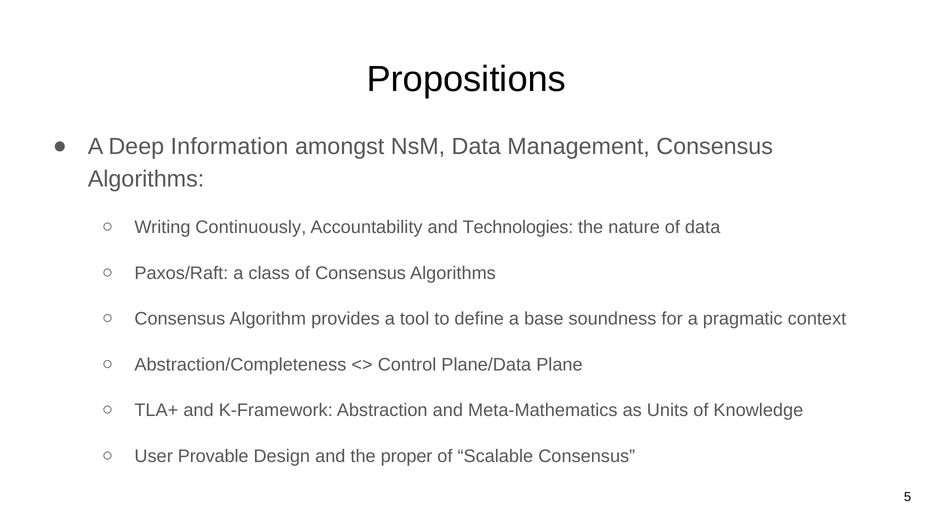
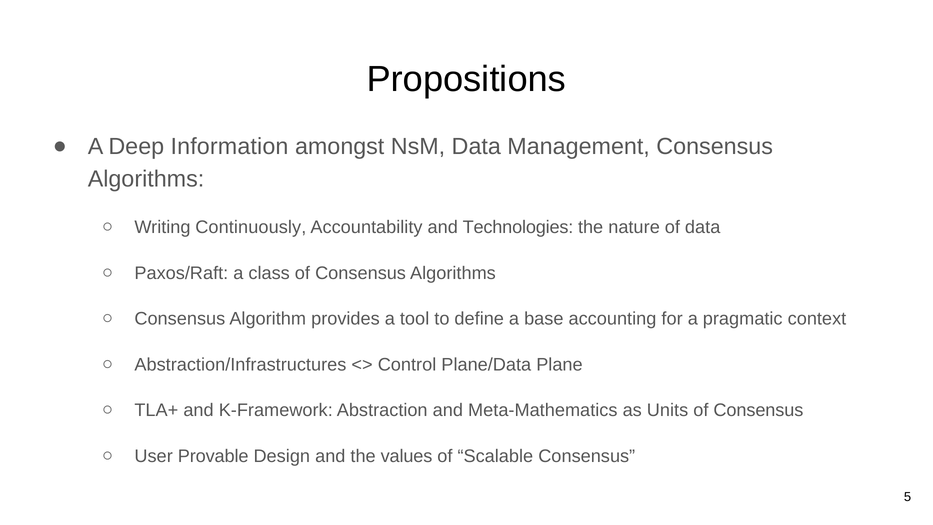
soundness: soundness -> accounting
Abstraction/Completeness: Abstraction/Completeness -> Abstraction/Infrastructures
Units of Knowledge: Knowledge -> Consensus
proper: proper -> values
